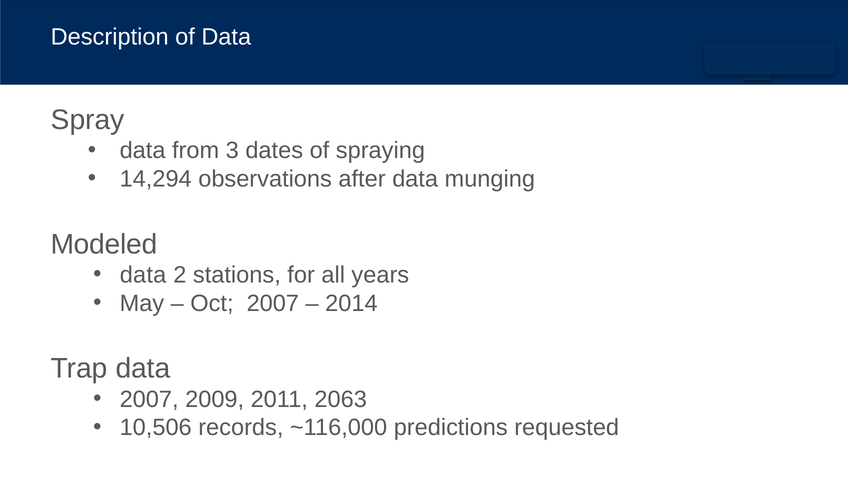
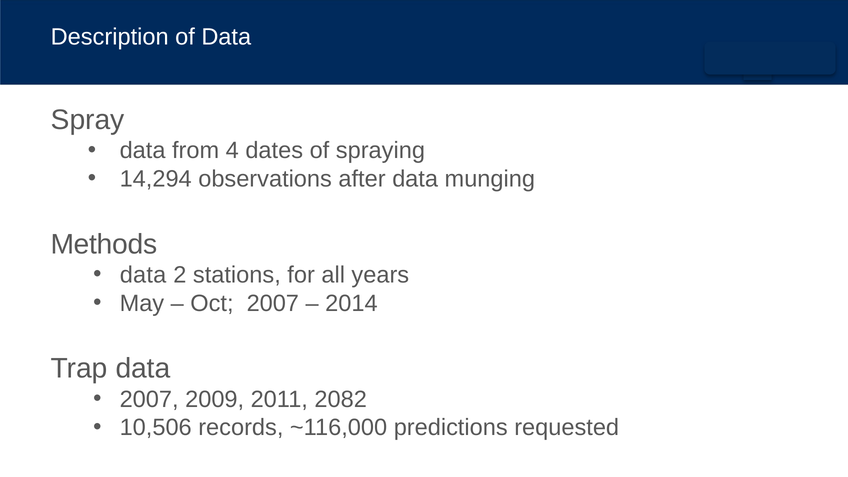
3: 3 -> 4
Modeled: Modeled -> Methods
2063: 2063 -> 2082
